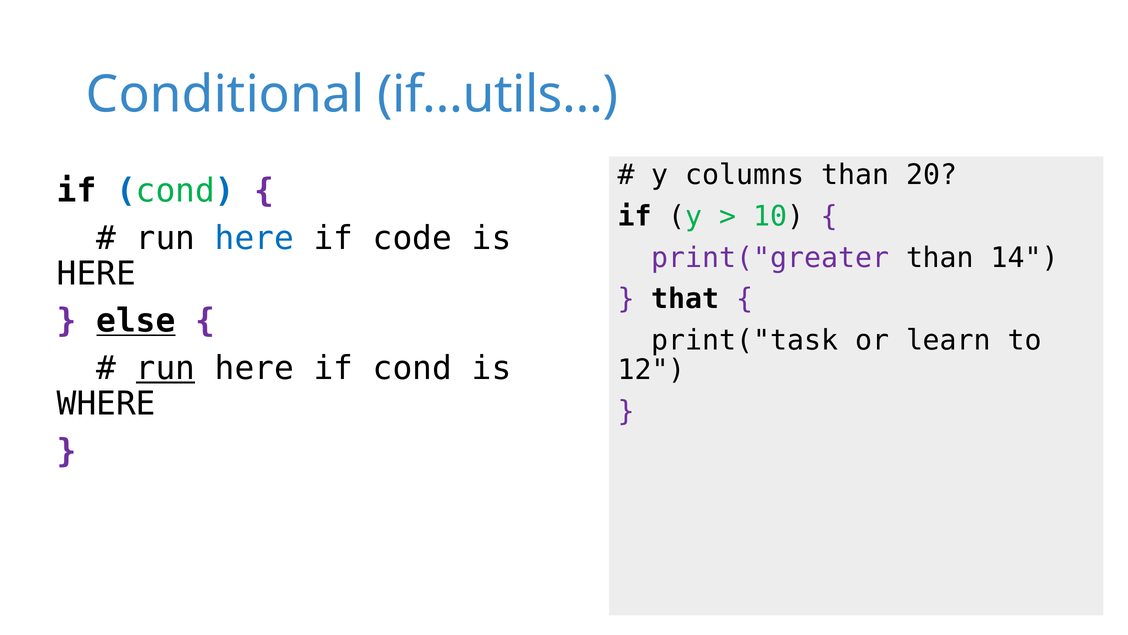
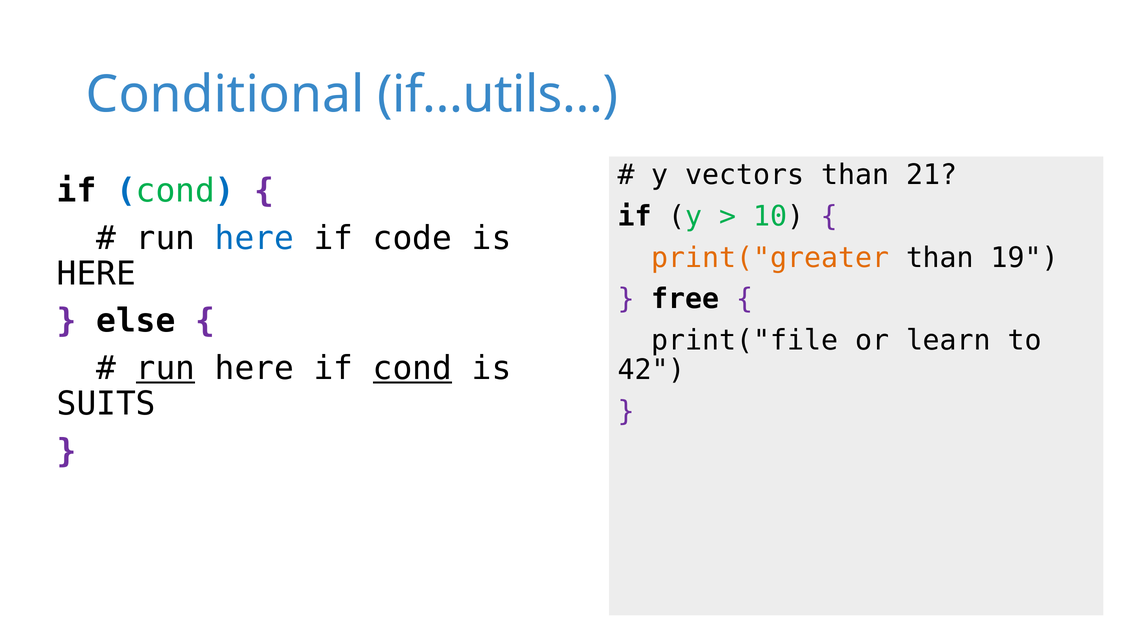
columns: columns -> vectors
20: 20 -> 21
print("greater colour: purple -> orange
14: 14 -> 19
that: that -> free
else underline: present -> none
print("task: print("task -> print("file
cond at (412, 368) underline: none -> present
12: 12 -> 42
WHERE: WHERE -> SUITS
